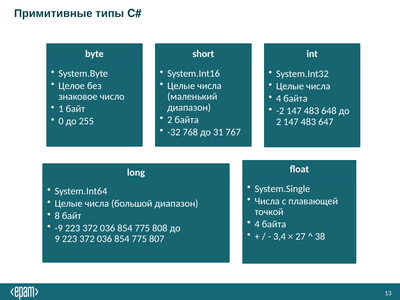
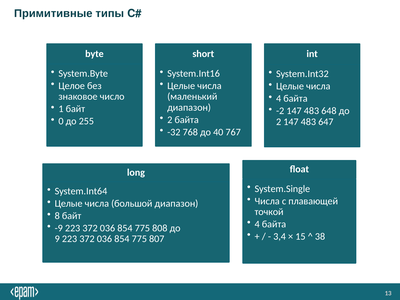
31: 31 -> 40
27: 27 -> 15
